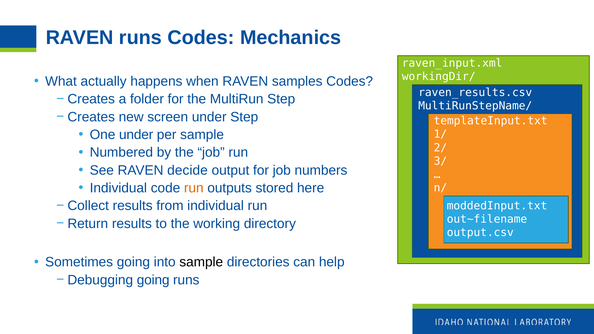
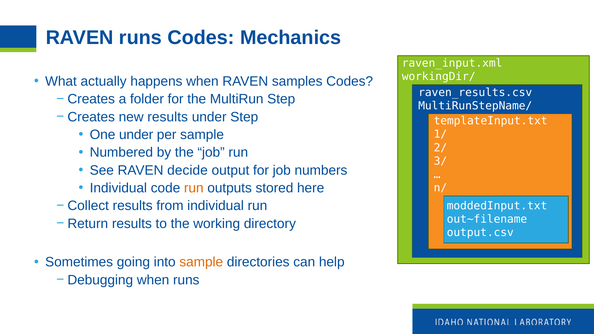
new screen: screen -> results
sample at (201, 262) colour: black -> orange
going at (153, 280): going -> when
